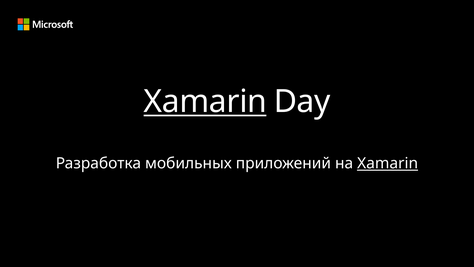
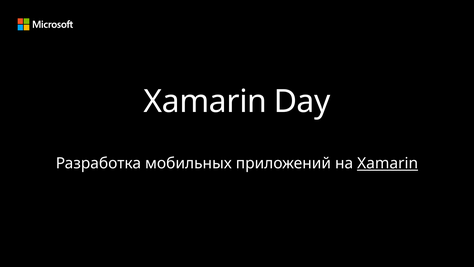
Xamarin at (205, 102) underline: present -> none
